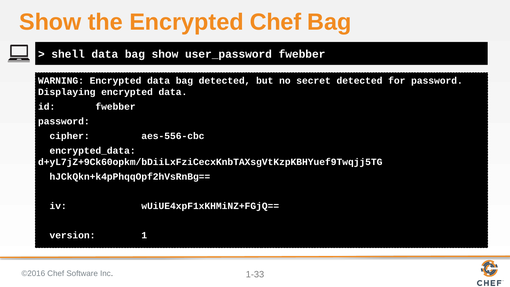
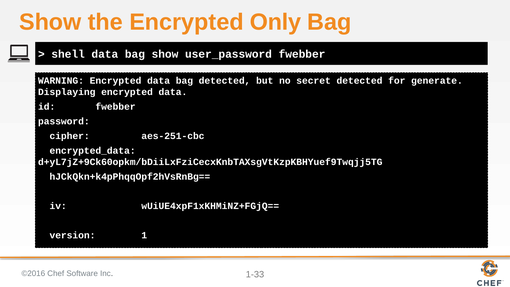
Encrypted Chef: Chef -> Only
for password: password -> generate
aes-556-cbc: aes-556-cbc -> aes-251-cbc
